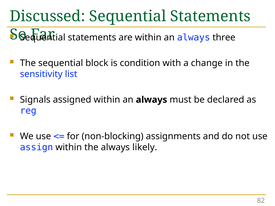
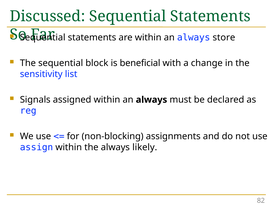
three: three -> store
condition: condition -> beneficial
